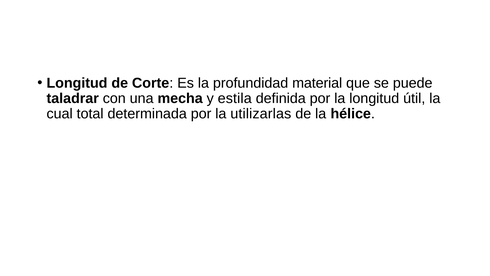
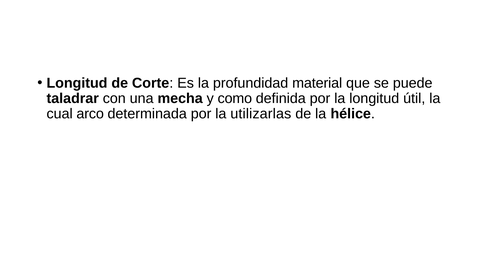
estila: estila -> como
total: total -> arco
